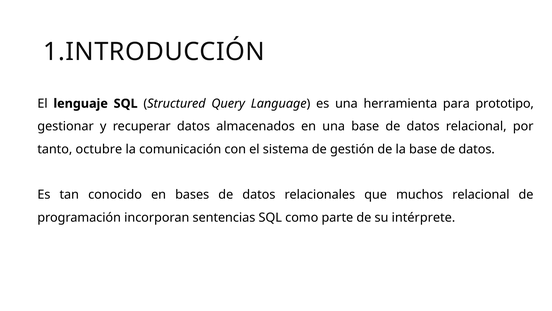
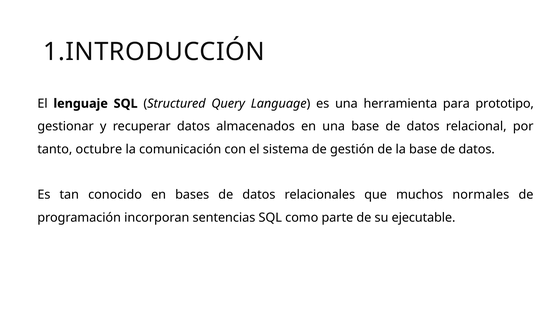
muchos relacional: relacional -> normales
intérprete: intérprete -> ejecutable
